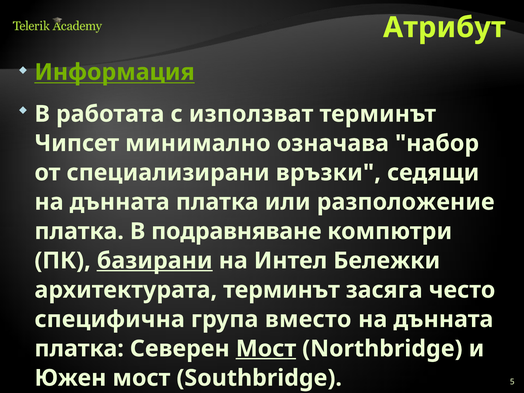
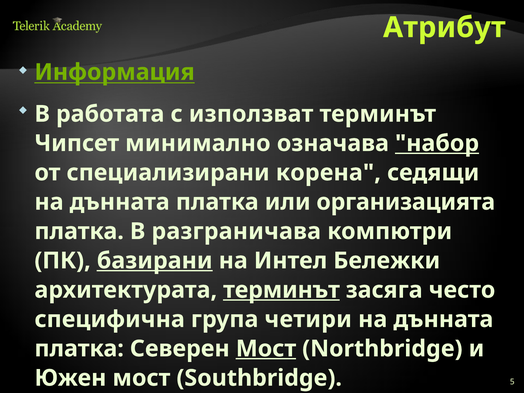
набор underline: none -> present
връзки: връзки -> корена
разположение: разположение -> организацията
подравняване: подравняване -> разграничава
терминът at (282, 290) underline: none -> present
вместо: вместо -> четири
